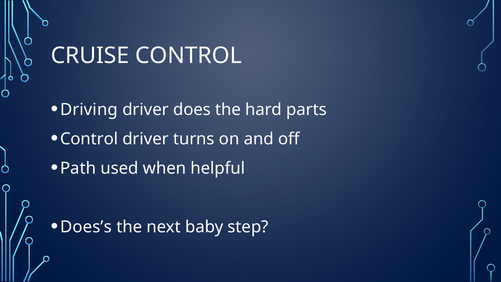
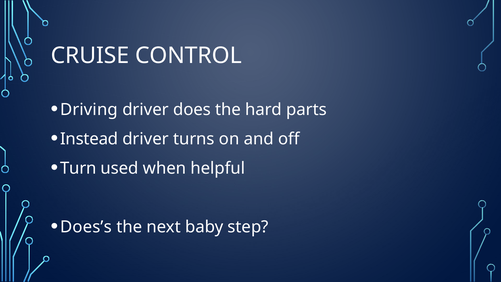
Control at (89, 139): Control -> Instead
Path: Path -> Turn
